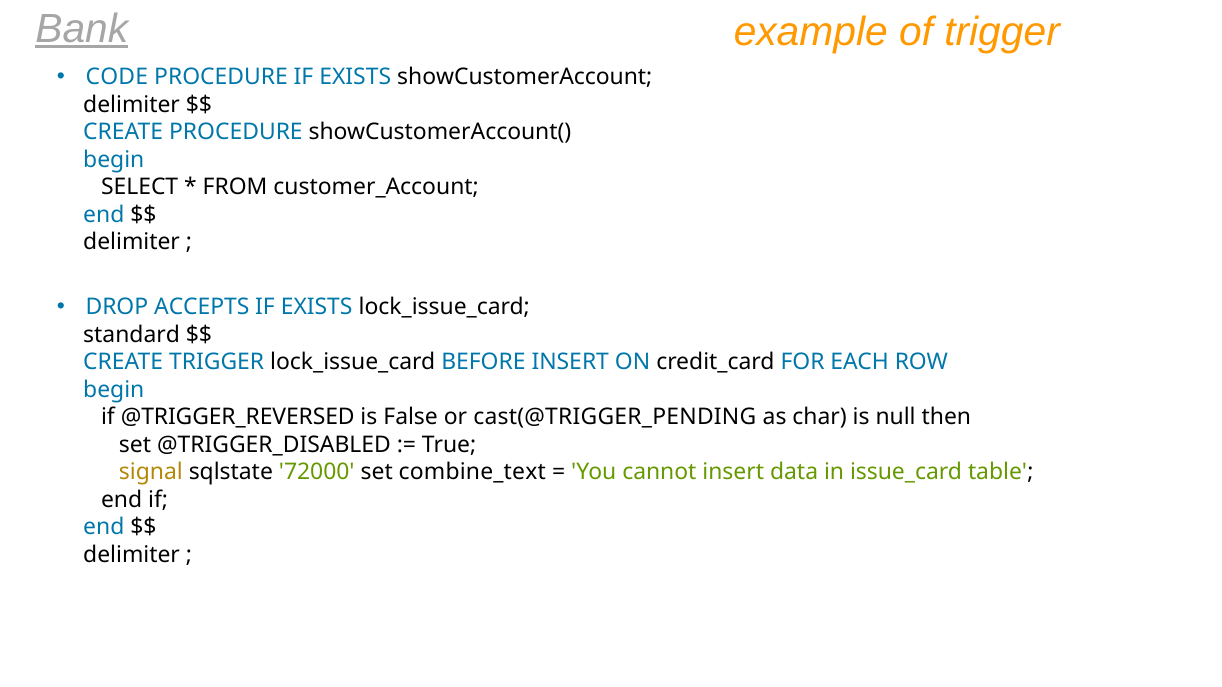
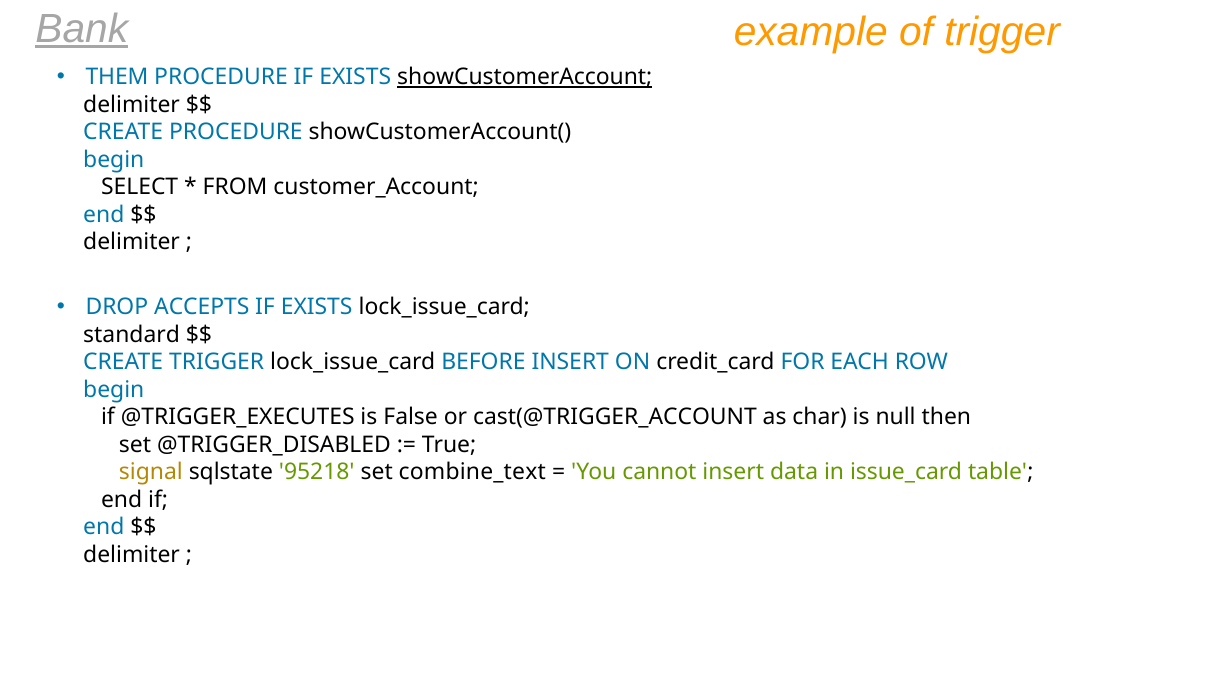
CODE: CODE -> THEM
showCustomerAccount underline: none -> present
@TRIGGER_REVERSED: @TRIGGER_REVERSED -> @TRIGGER_EXECUTES
cast(@TRIGGER_PENDING: cast(@TRIGGER_PENDING -> cast(@TRIGGER_ACCOUNT
72000: 72000 -> 95218
